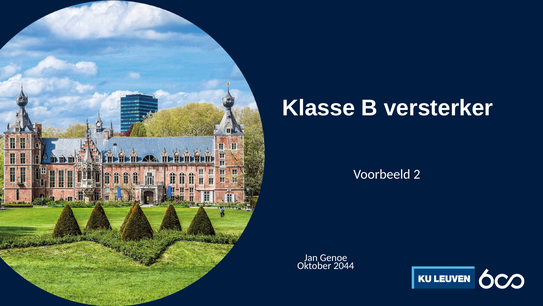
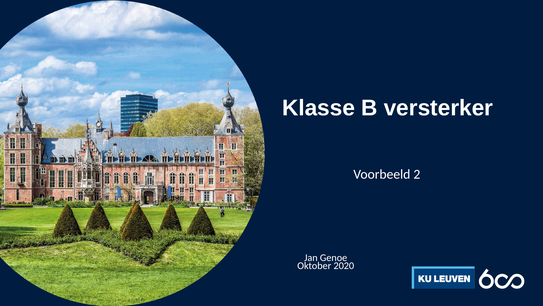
2044: 2044 -> 2020
